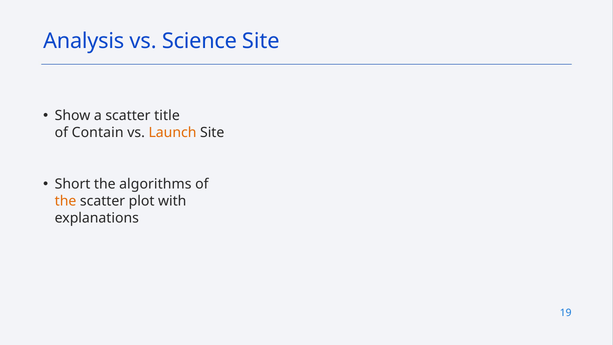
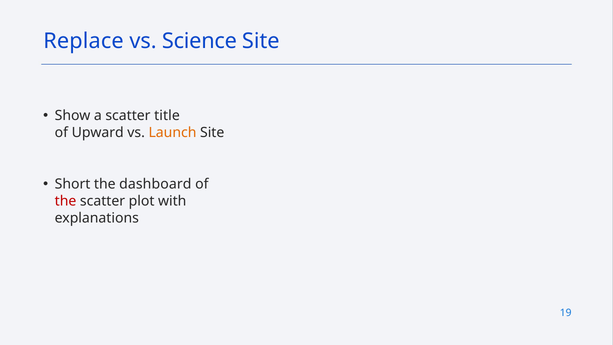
Analysis: Analysis -> Replace
Contain: Contain -> Upward
algorithms: algorithms -> dashboard
the at (66, 201) colour: orange -> red
